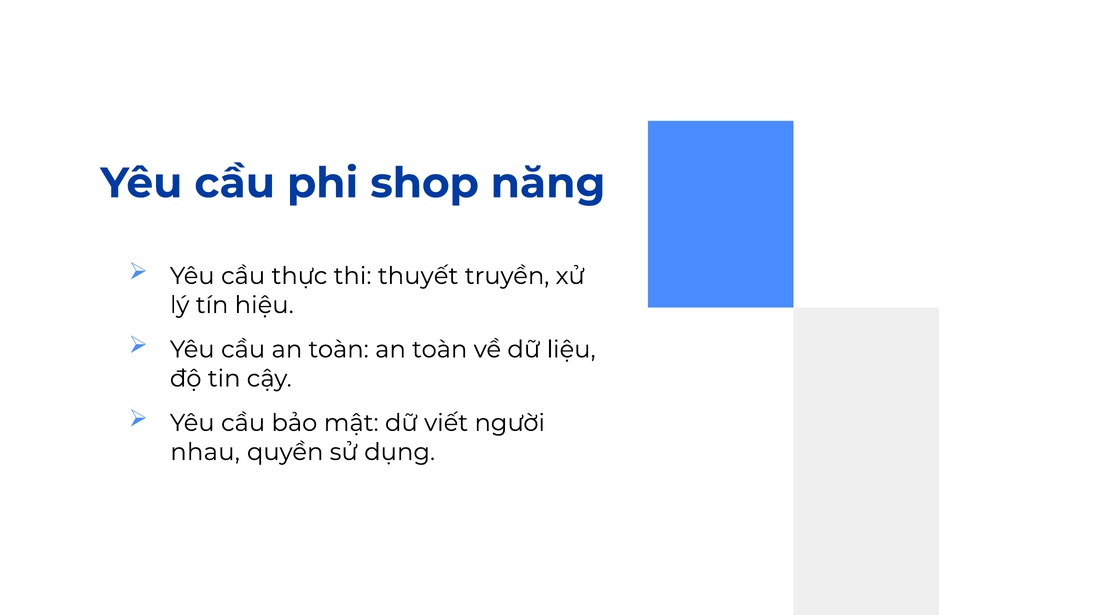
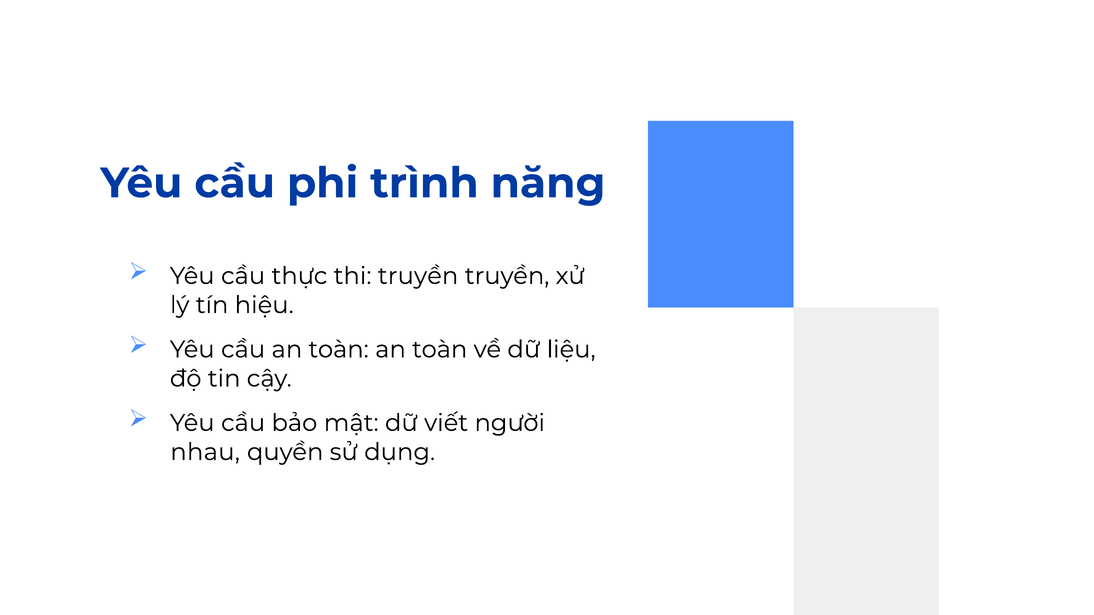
shop: shop -> trình
thi thuyết: thuyết -> truyền
